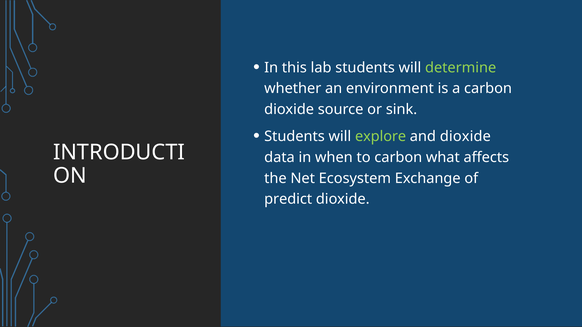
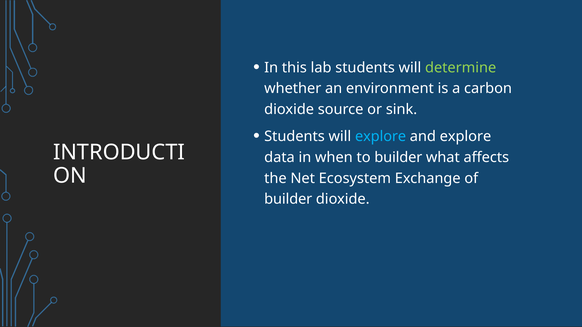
explore at (381, 137) colour: light green -> light blue
and dioxide: dioxide -> explore
to carbon: carbon -> builder
predict at (288, 199): predict -> builder
